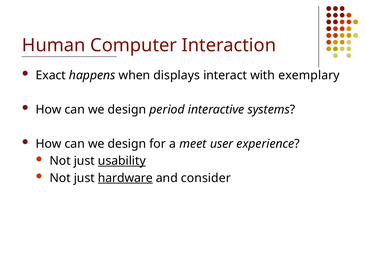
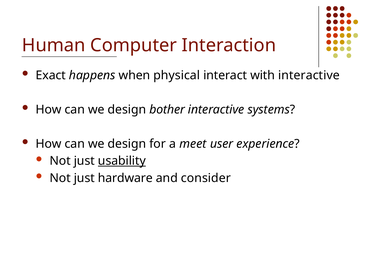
displays: displays -> physical
with exemplary: exemplary -> interactive
period: period -> bother
hardware underline: present -> none
